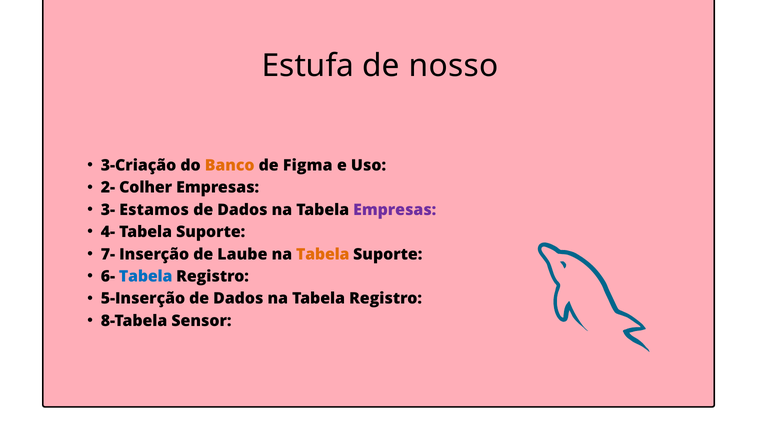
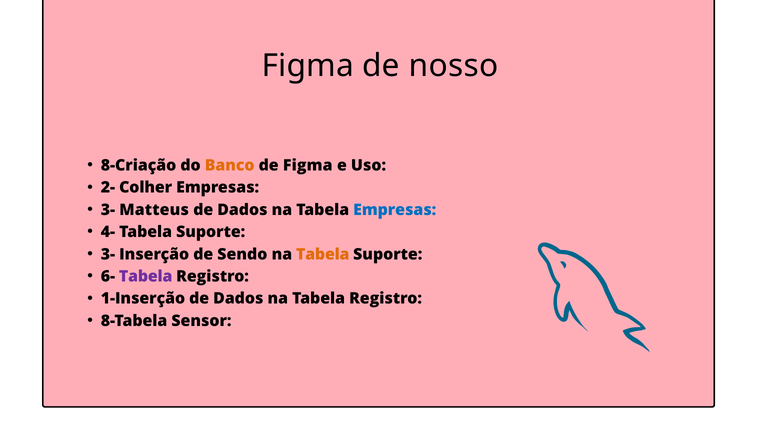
Estufa at (308, 66): Estufa -> Figma
3-Criação: 3-Criação -> 8-Criação
Estamos: Estamos -> Matteus
Empresas at (395, 210) colour: purple -> blue
7- at (108, 254): 7- -> 3-
Laube: Laube -> Sendo
Tabela at (146, 277) colour: blue -> purple
5-Inserção: 5-Inserção -> 1-Inserção
